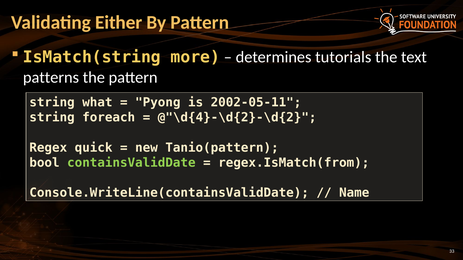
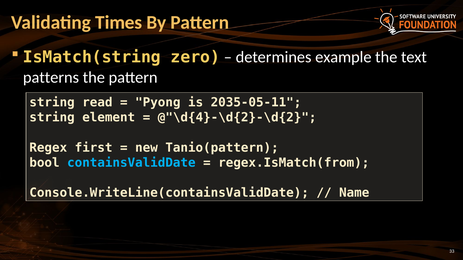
Either: Either -> Times
more: more -> zero
tutorials: tutorials -> example
what: what -> read
2002-05-11: 2002-05-11 -> 2035-05-11
foreach: foreach -> element
quick: quick -> first
containsValidDate colour: light green -> light blue
